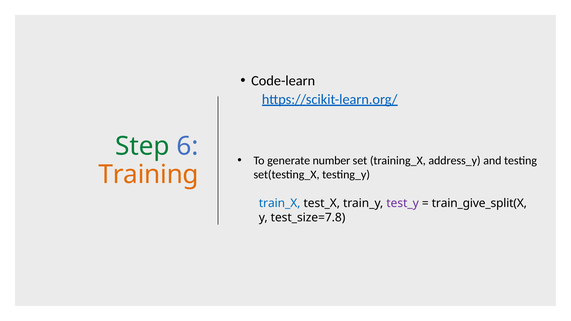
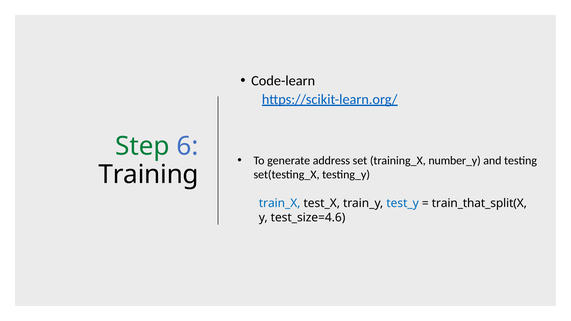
number: number -> address
address_y: address_y -> number_y
Training colour: orange -> black
test_y colour: purple -> blue
train_give_split(X: train_give_split(X -> train_that_split(X
test_size=7.8: test_size=7.8 -> test_size=4.6
